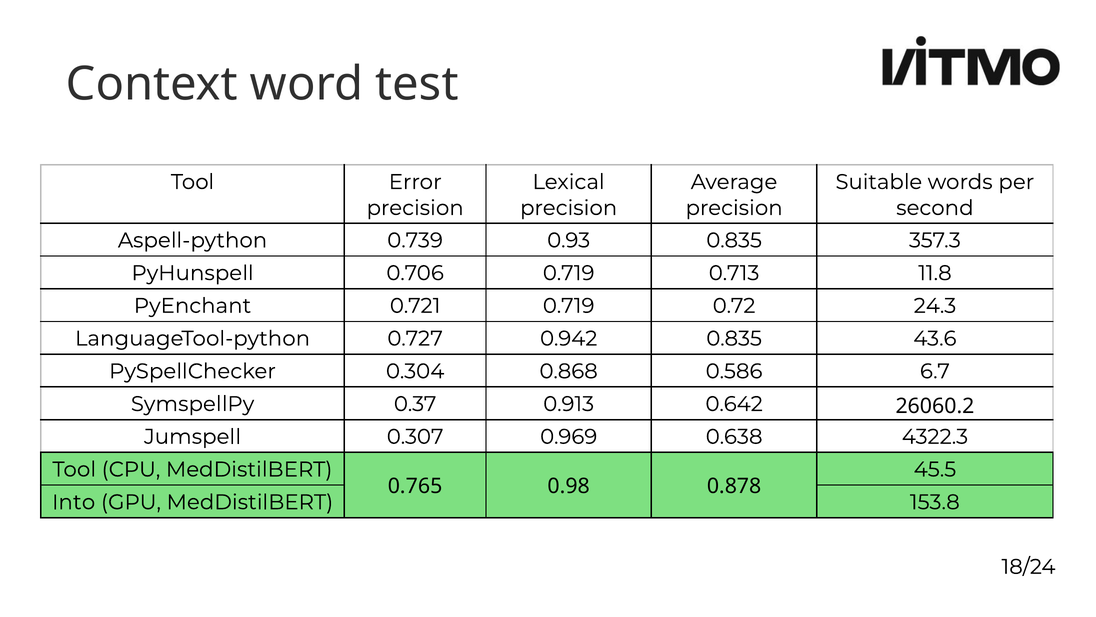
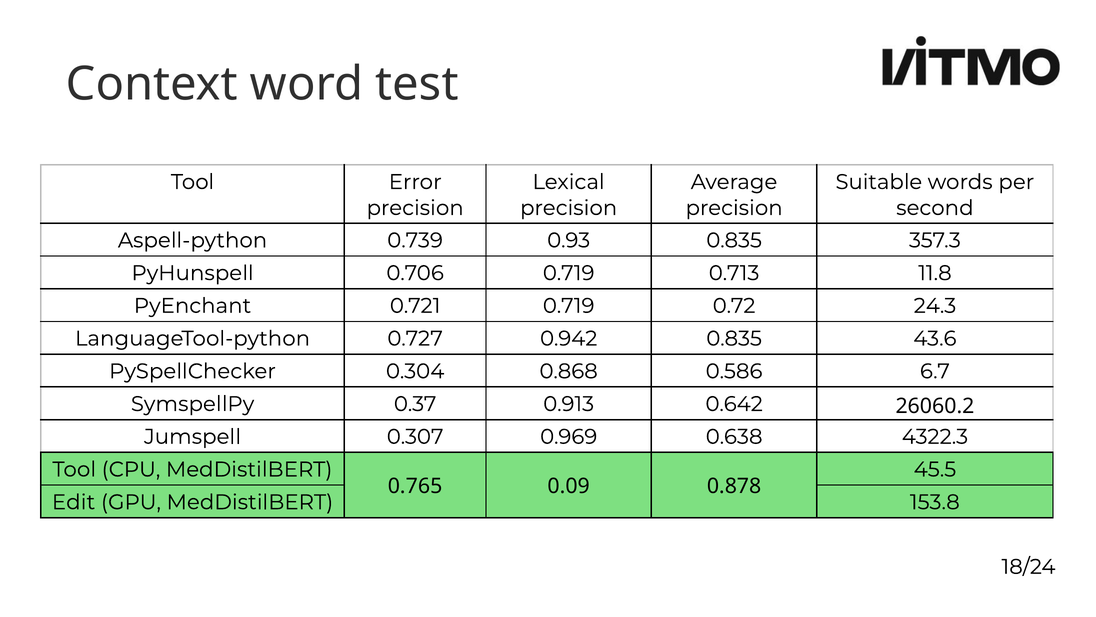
0.98: 0.98 -> 0.09
Into: Into -> Edit
